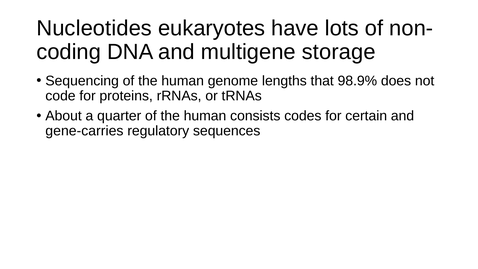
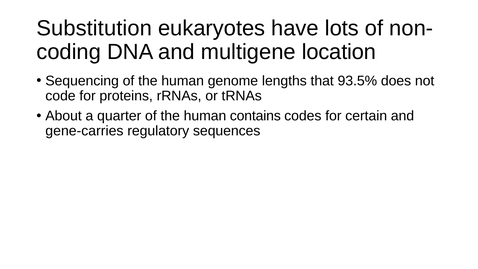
Nucleotides: Nucleotides -> Substitution
storage: storage -> location
98.9%: 98.9% -> 93.5%
consists: consists -> contains
